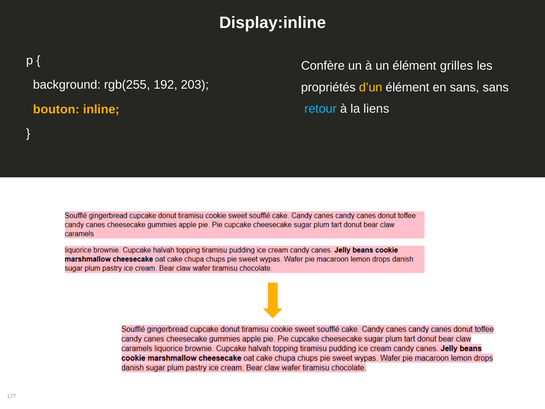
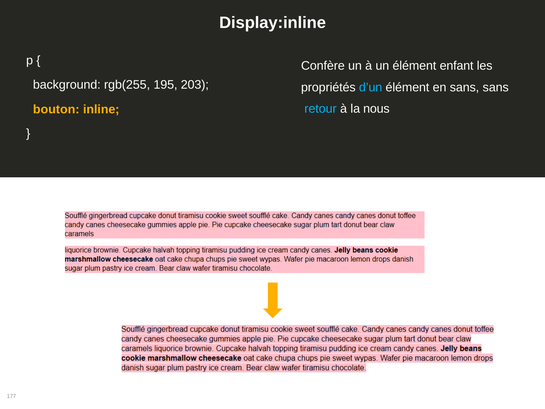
grilles: grilles -> enfant
192: 192 -> 195
d’un colour: yellow -> light blue
liens: liens -> nous
